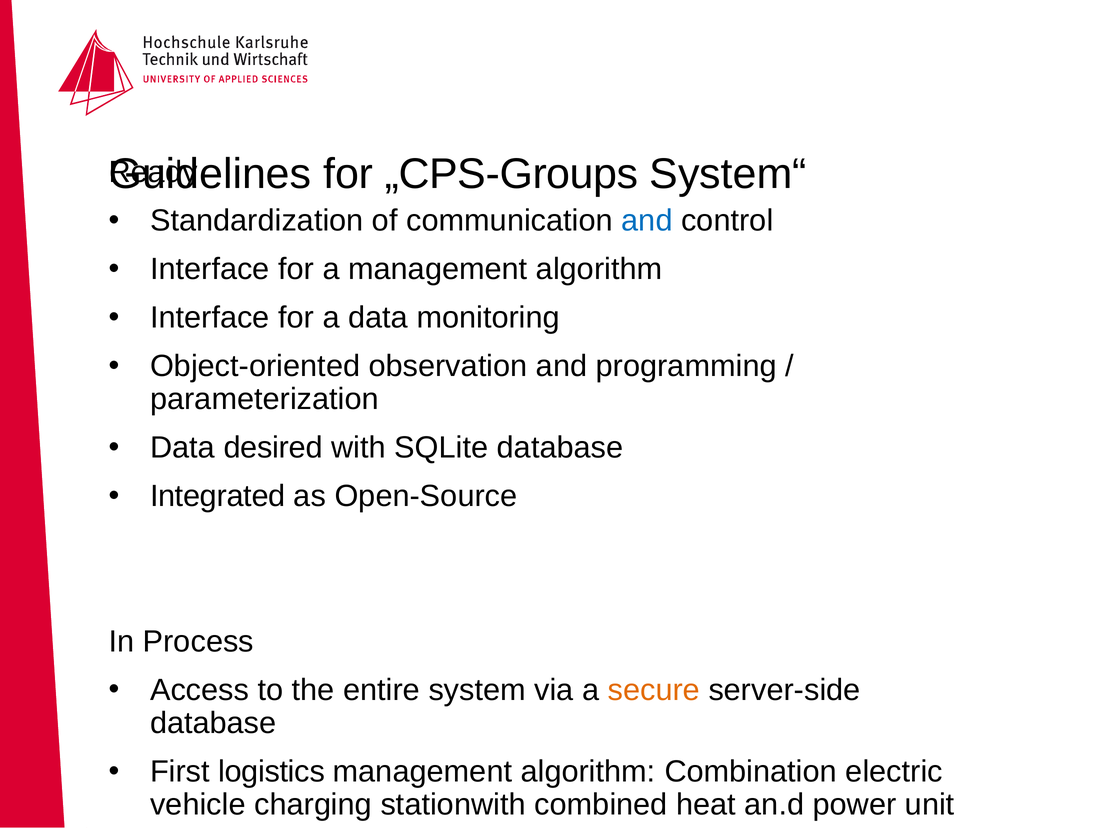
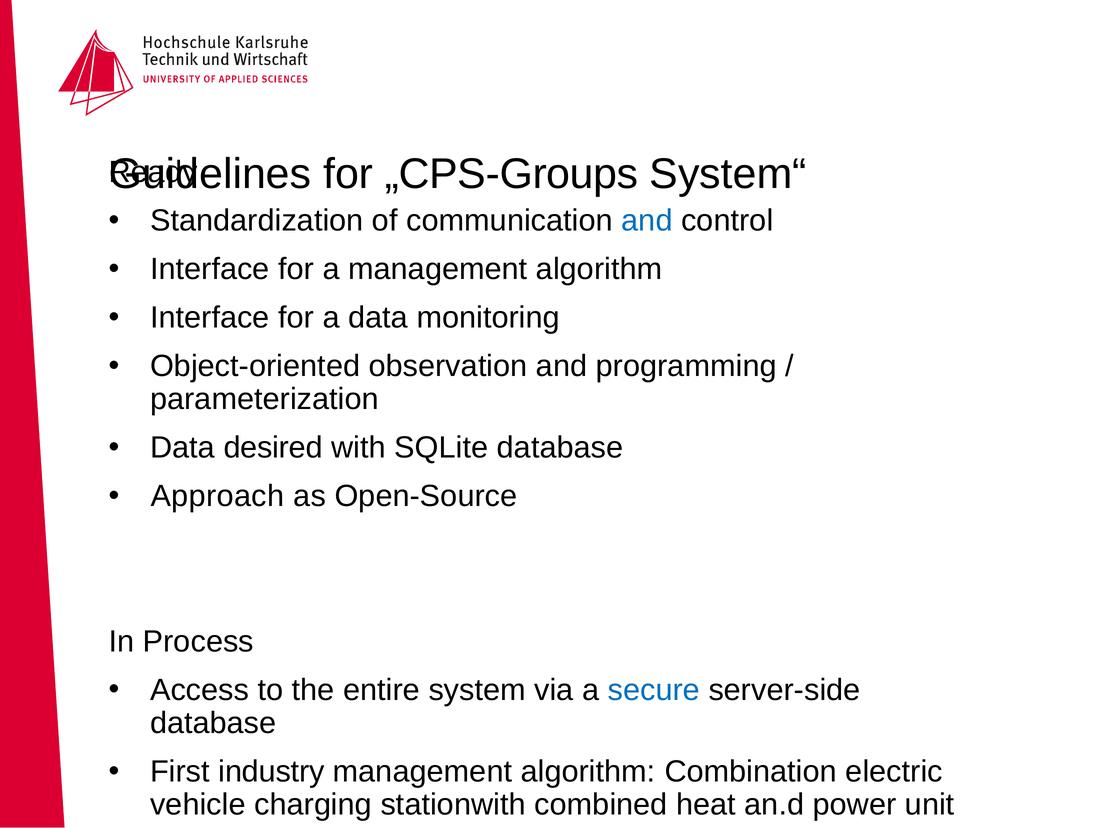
Integrated: Integrated -> Approach
secure colour: orange -> blue
logistics: logistics -> industry
